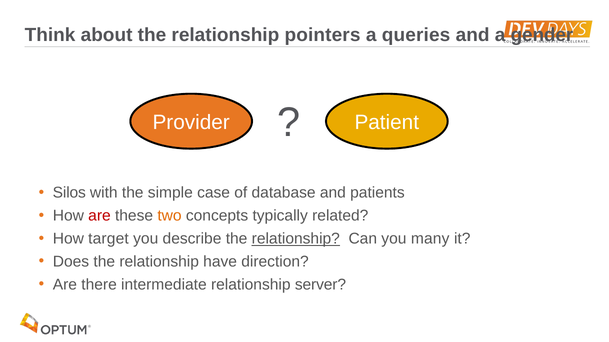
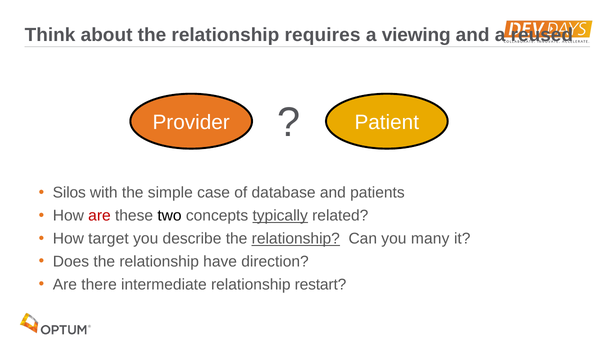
pointers: pointers -> requires
queries: queries -> viewing
gender: gender -> reused
two colour: orange -> black
typically underline: none -> present
server: server -> restart
